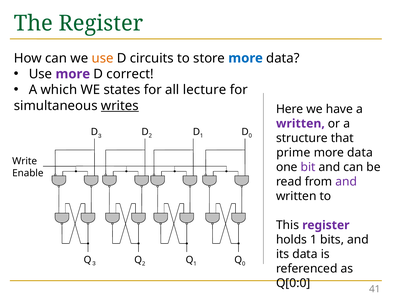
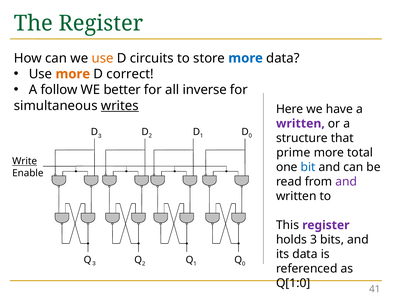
more at (73, 74) colour: purple -> orange
which: which -> follow
states: states -> better
lecture: lecture -> inverse
data at (360, 152): data -> total
Write underline: none -> present
bit colour: purple -> blue
holds 1: 1 -> 3
Q[0:0: Q[0:0 -> Q[1:0
